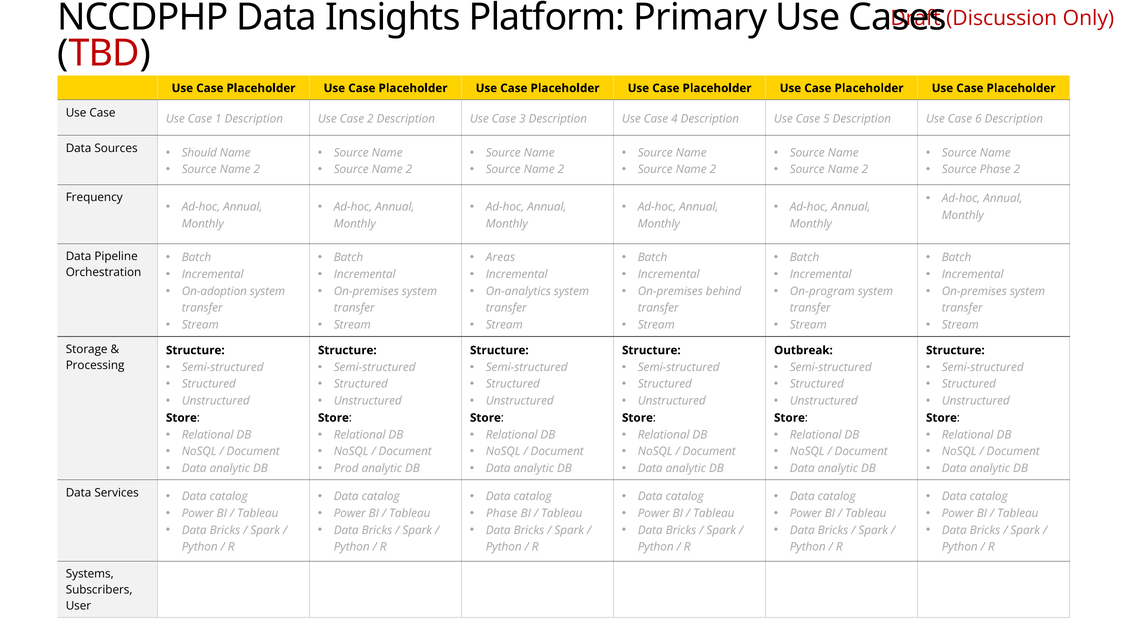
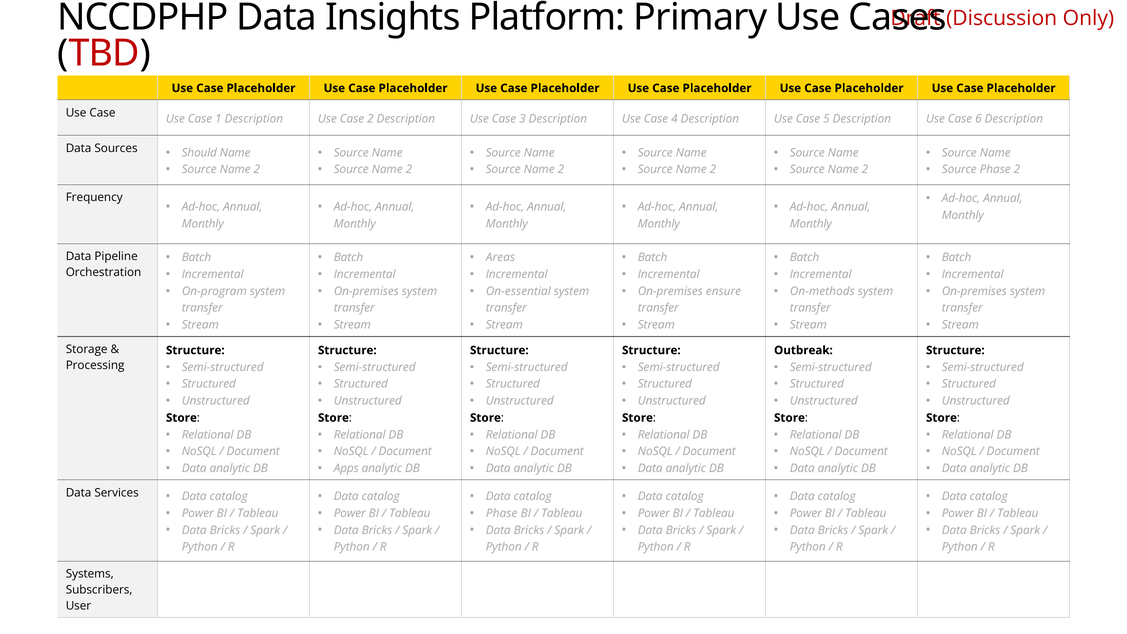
On-adoption: On-adoption -> On-program
On-analytics: On-analytics -> On-essential
behind: behind -> ensure
On-program: On-program -> On-methods
Prod: Prod -> Apps
